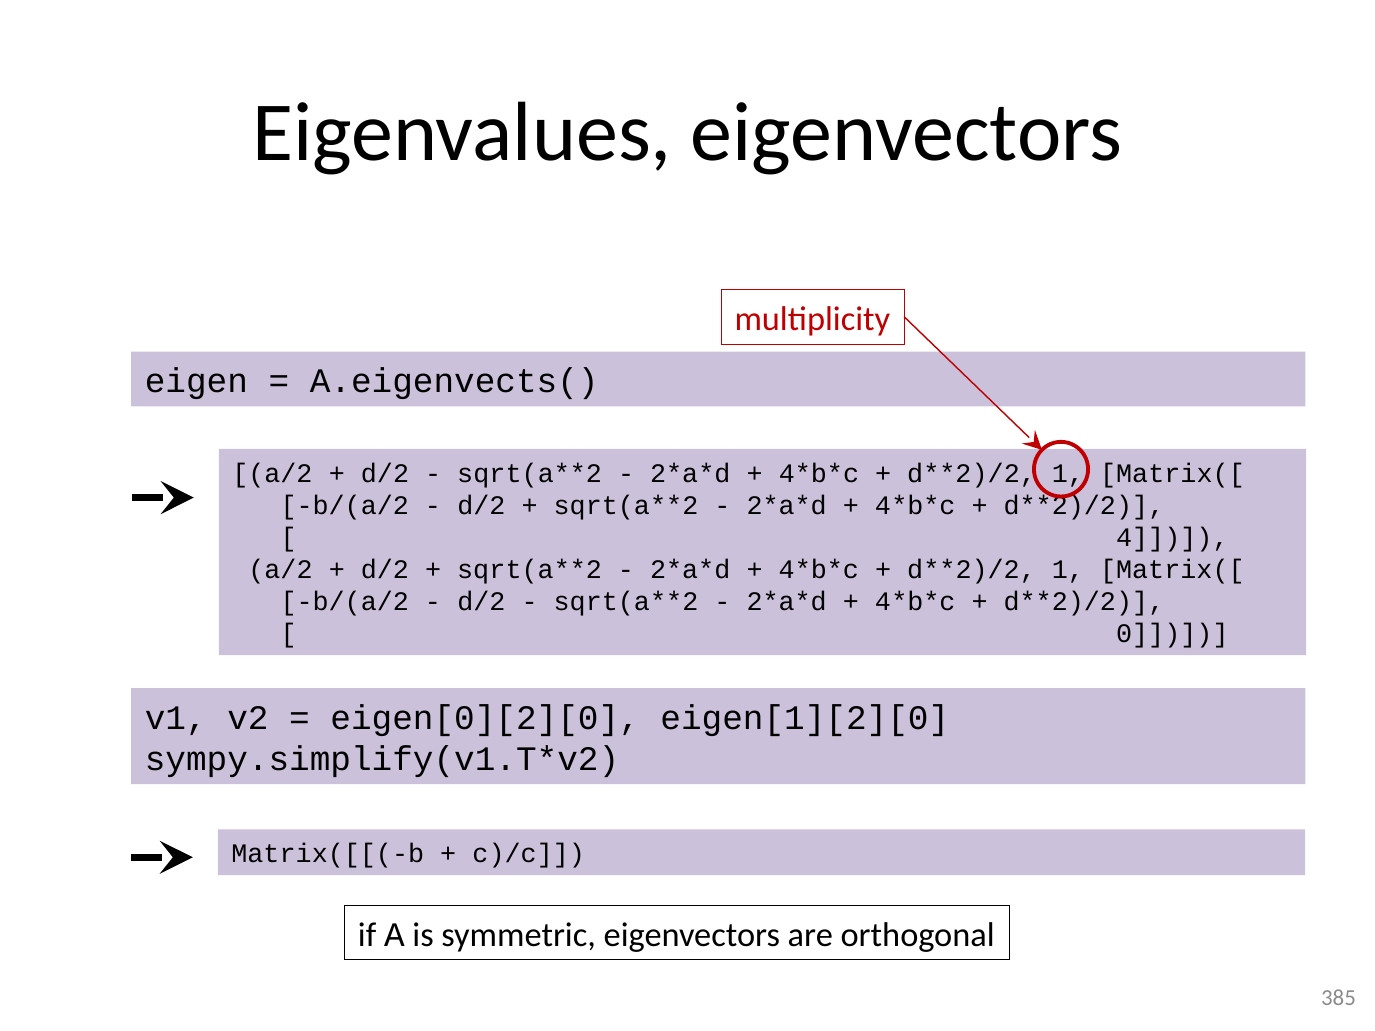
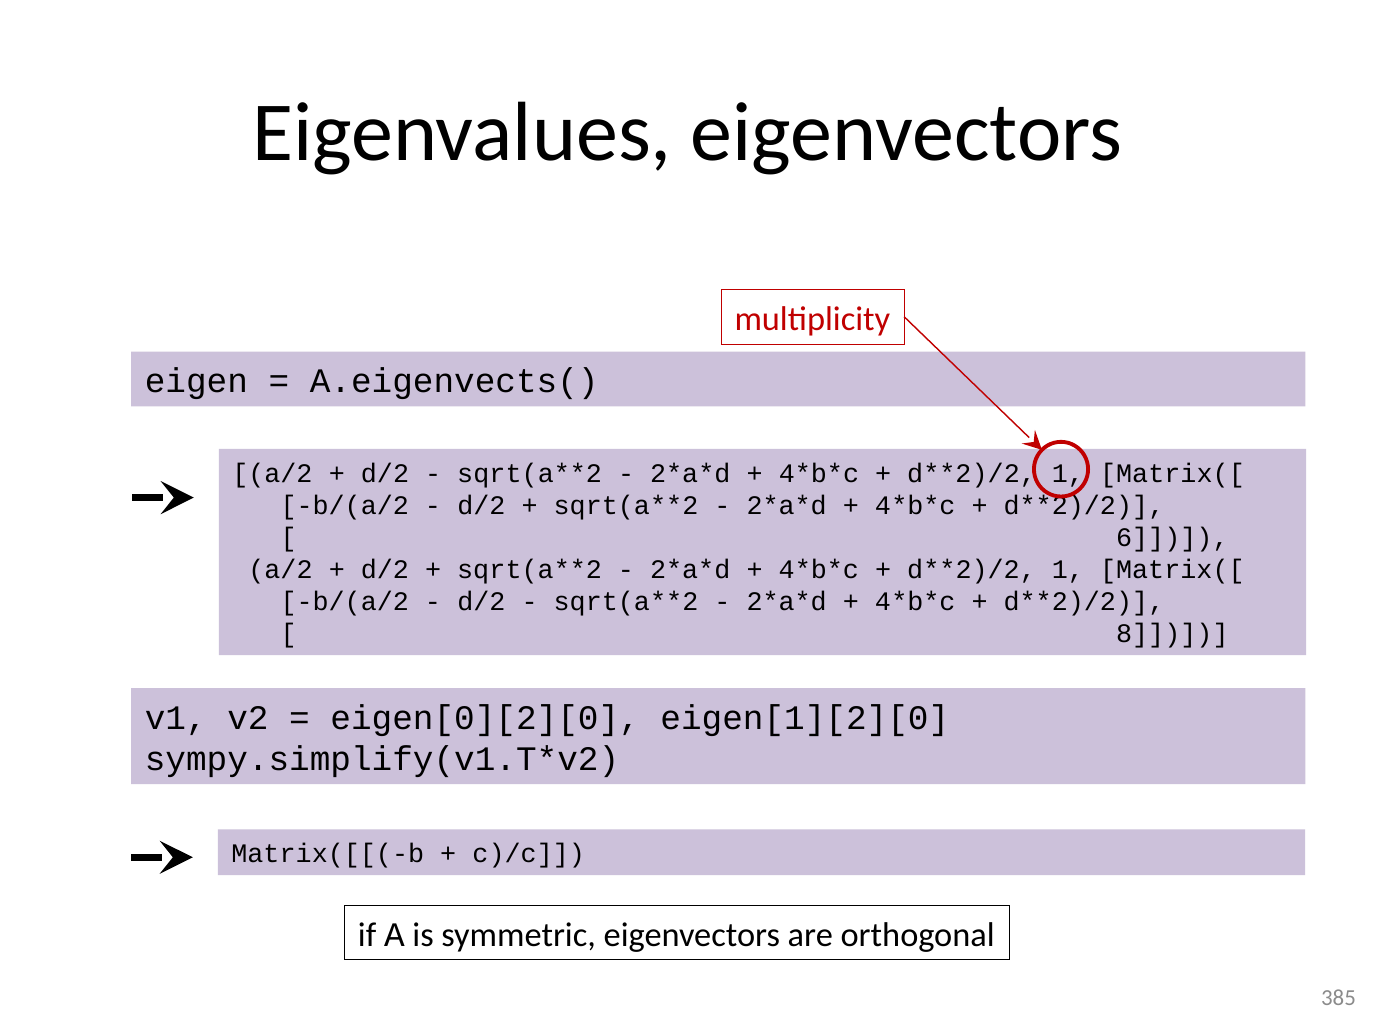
4: 4 -> 6
0: 0 -> 8
